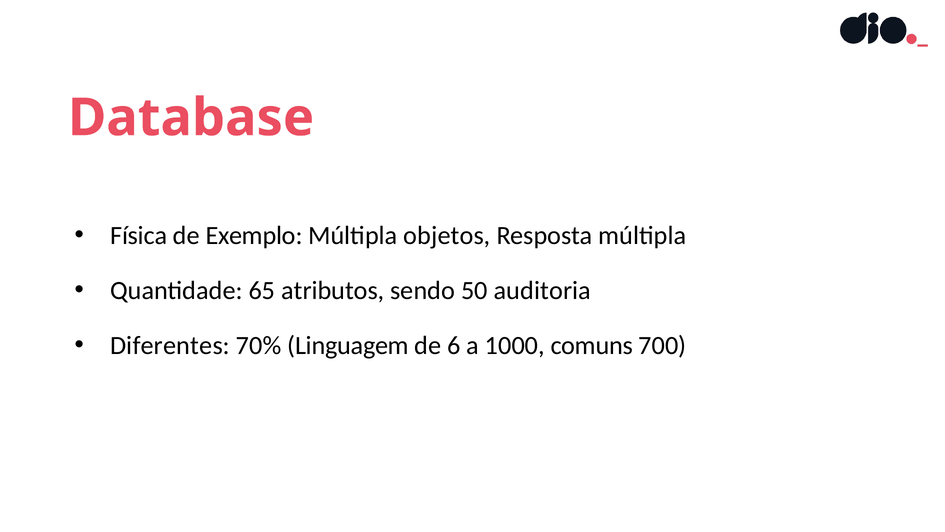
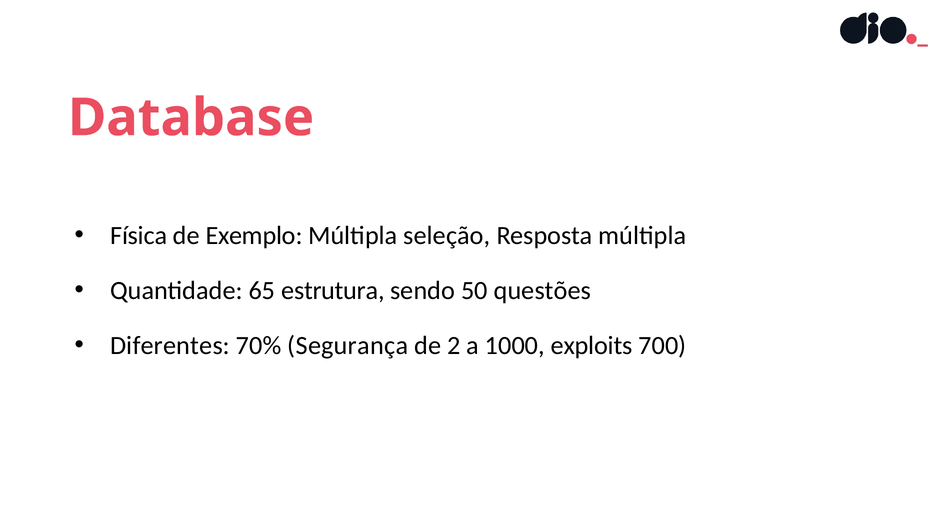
objetos: objetos -> seleção
atributos: atributos -> estrutura
auditoria: auditoria -> questões
Linguagem: Linguagem -> Segurança
6: 6 -> 2
comuns: comuns -> exploits
